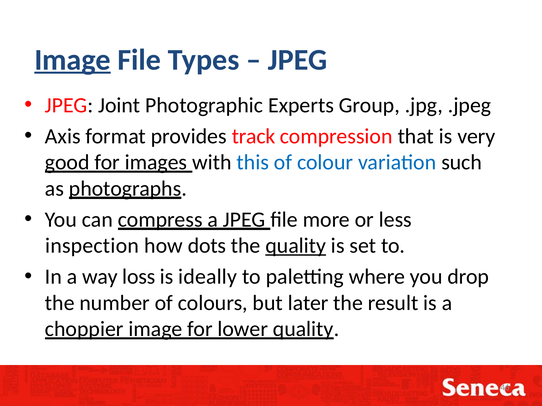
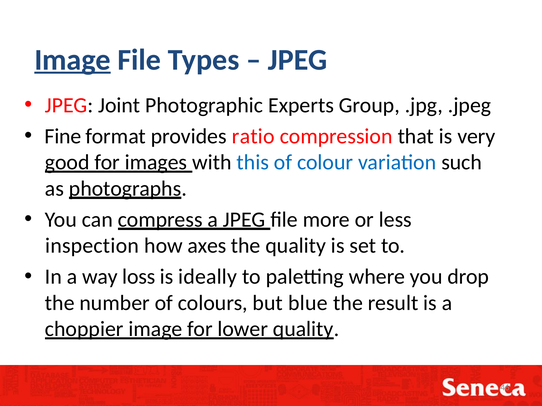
Axis: Axis -> Fine
track: track -> ratio
dots: dots -> axes
quality at (296, 246) underline: present -> none
later: later -> blue
